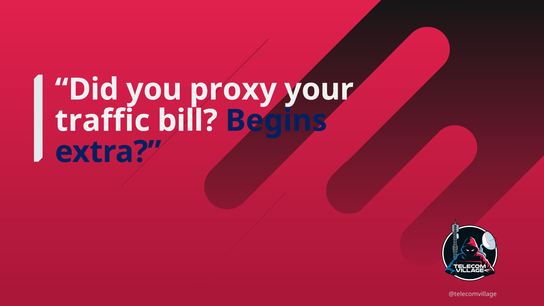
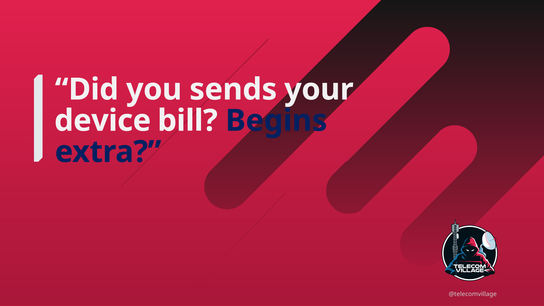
proxy: proxy -> sends
traffic: traffic -> device
